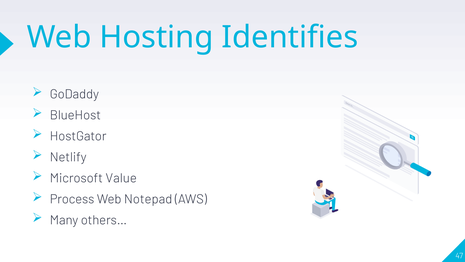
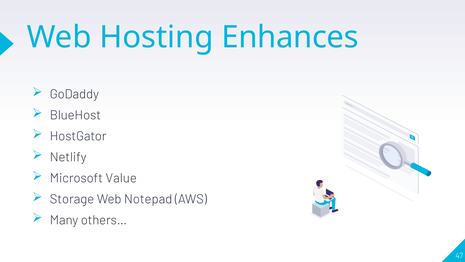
Identifies: Identifies -> Enhances
Process: Process -> Storage
